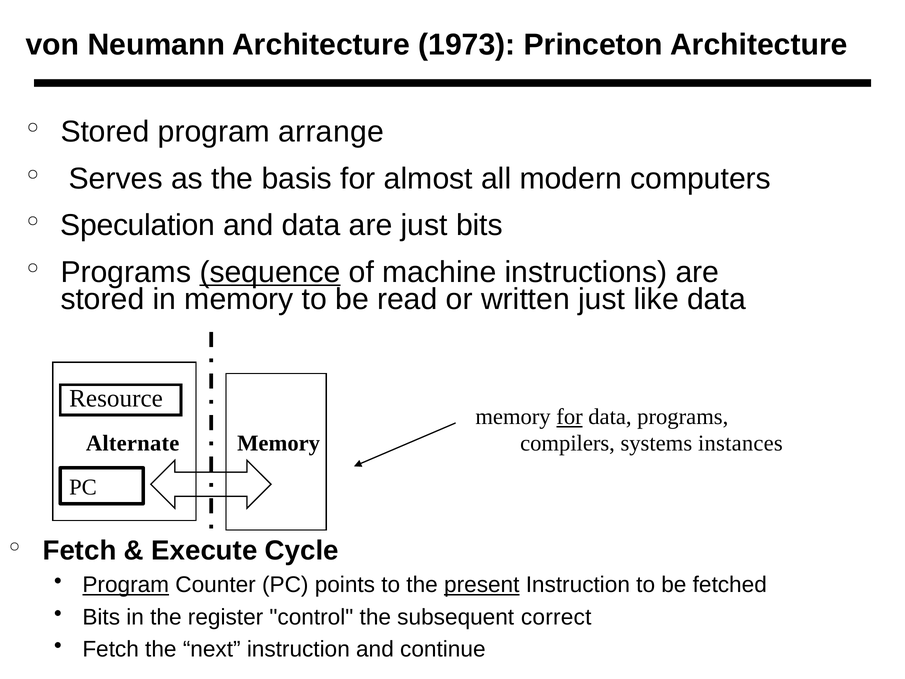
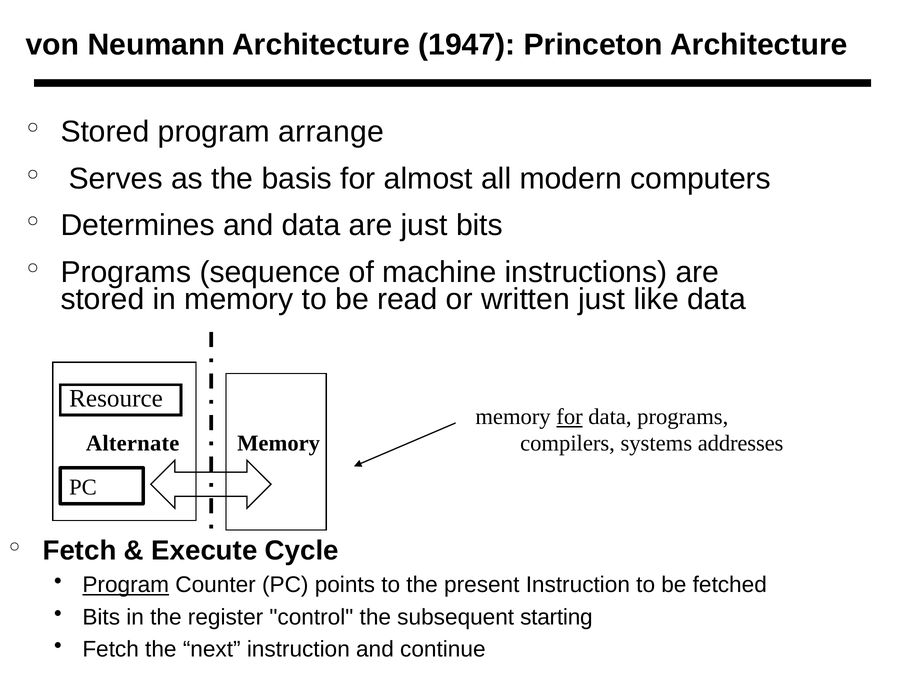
1973: 1973 -> 1947
Speculation: Speculation -> Determines
sequence underline: present -> none
instances: instances -> addresses
present underline: present -> none
correct: correct -> starting
